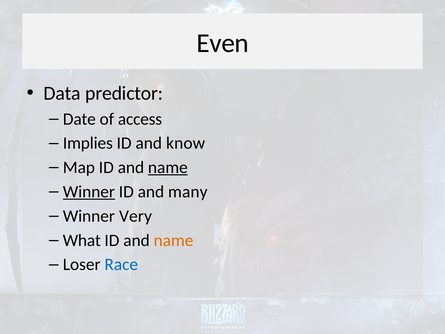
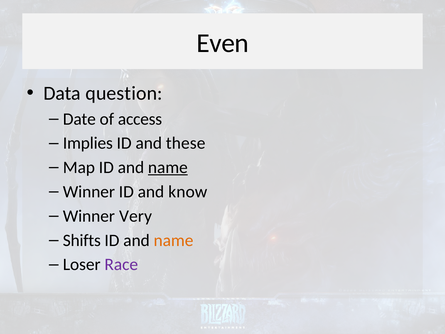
predictor: predictor -> question
know: know -> these
Winner at (89, 192) underline: present -> none
many: many -> know
What: What -> Shifts
Race colour: blue -> purple
